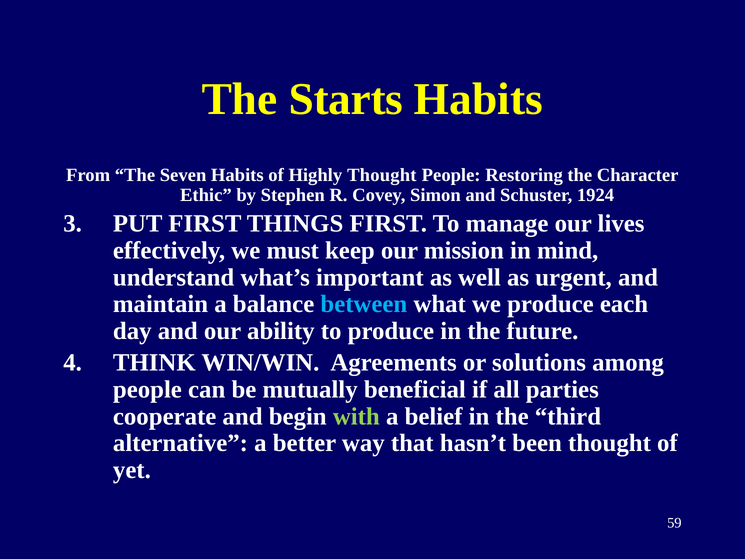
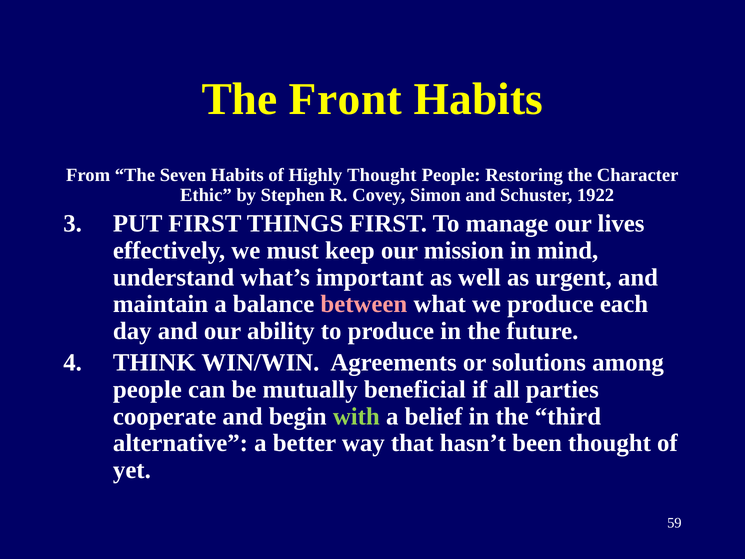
Starts: Starts -> Front
1924: 1924 -> 1922
between colour: light blue -> pink
